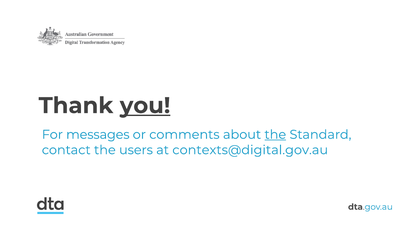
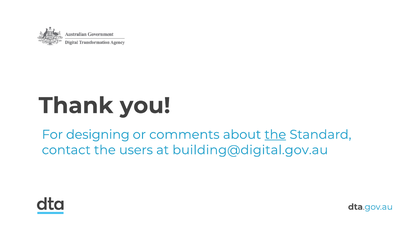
you underline: present -> none
messages: messages -> designing
contexts@digital.gov.au: contexts@digital.gov.au -> building@digital.gov.au
